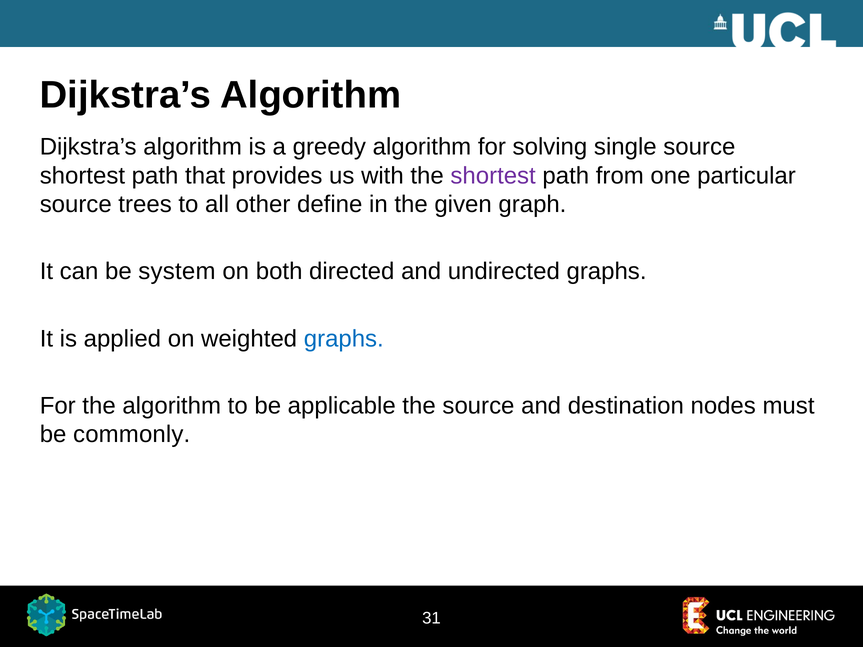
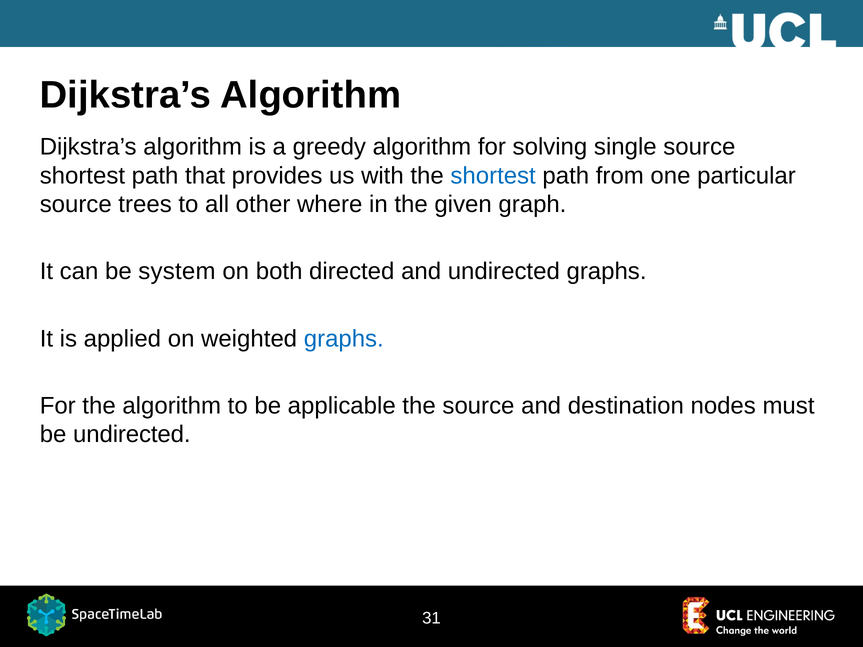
shortest at (493, 176) colour: purple -> blue
define: define -> where
be commonly: commonly -> undirected
